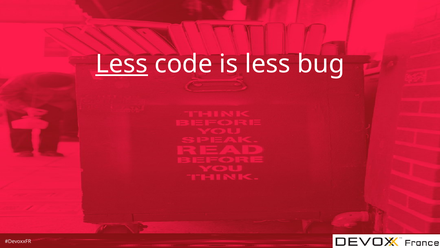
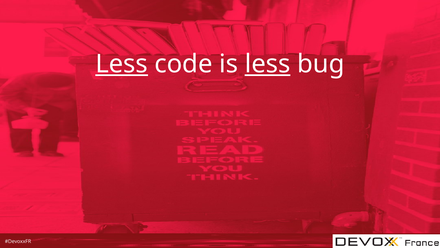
less at (268, 64) underline: none -> present
